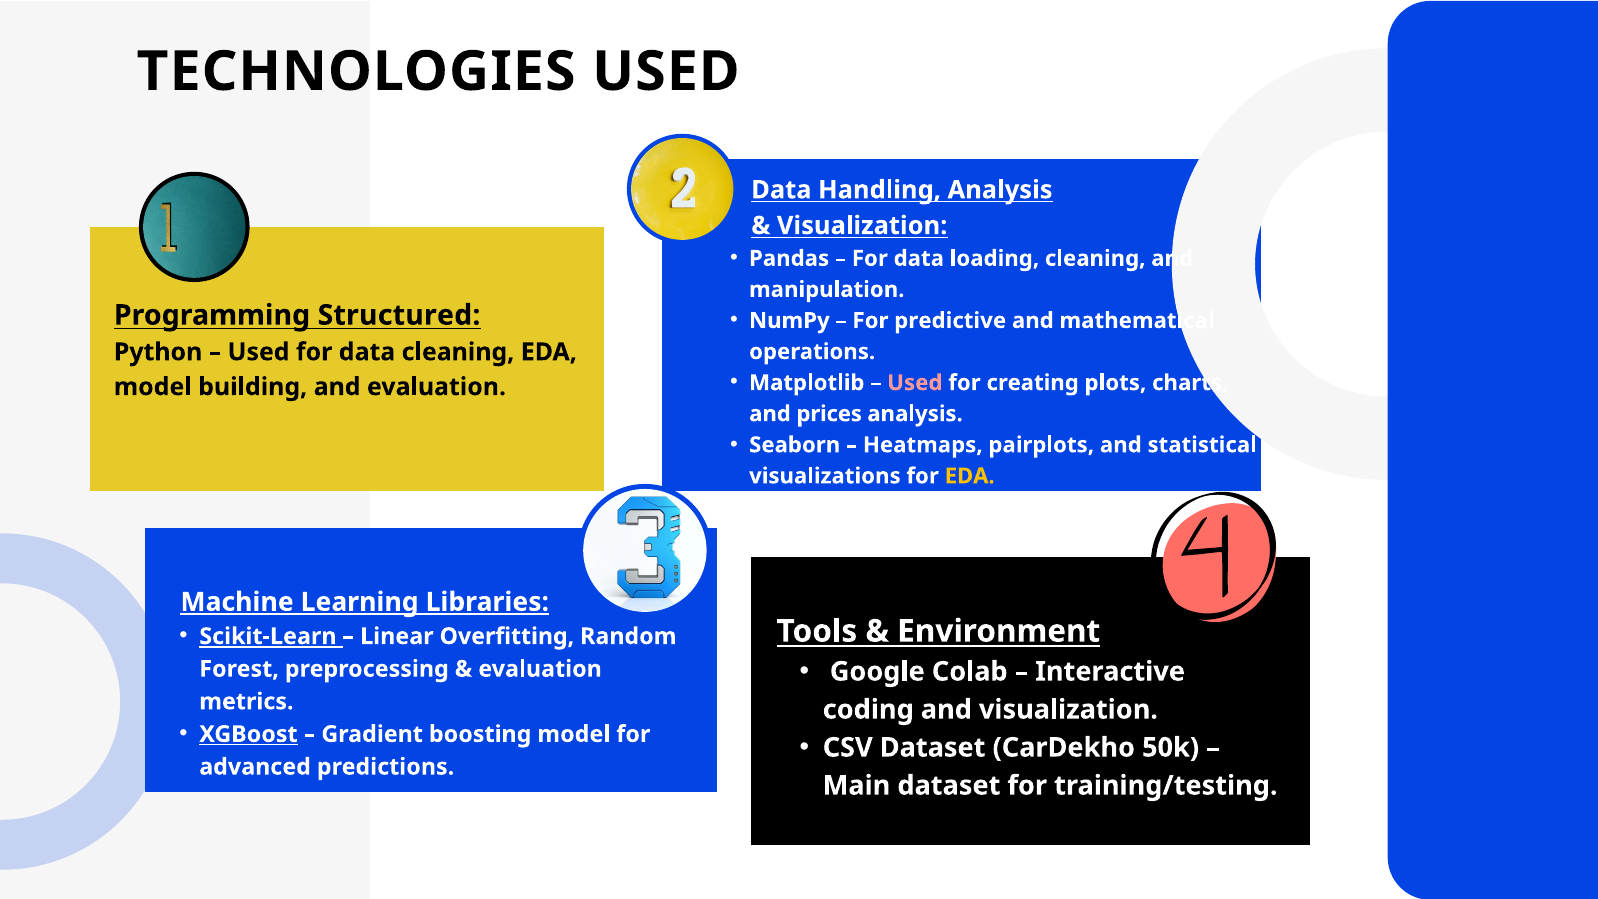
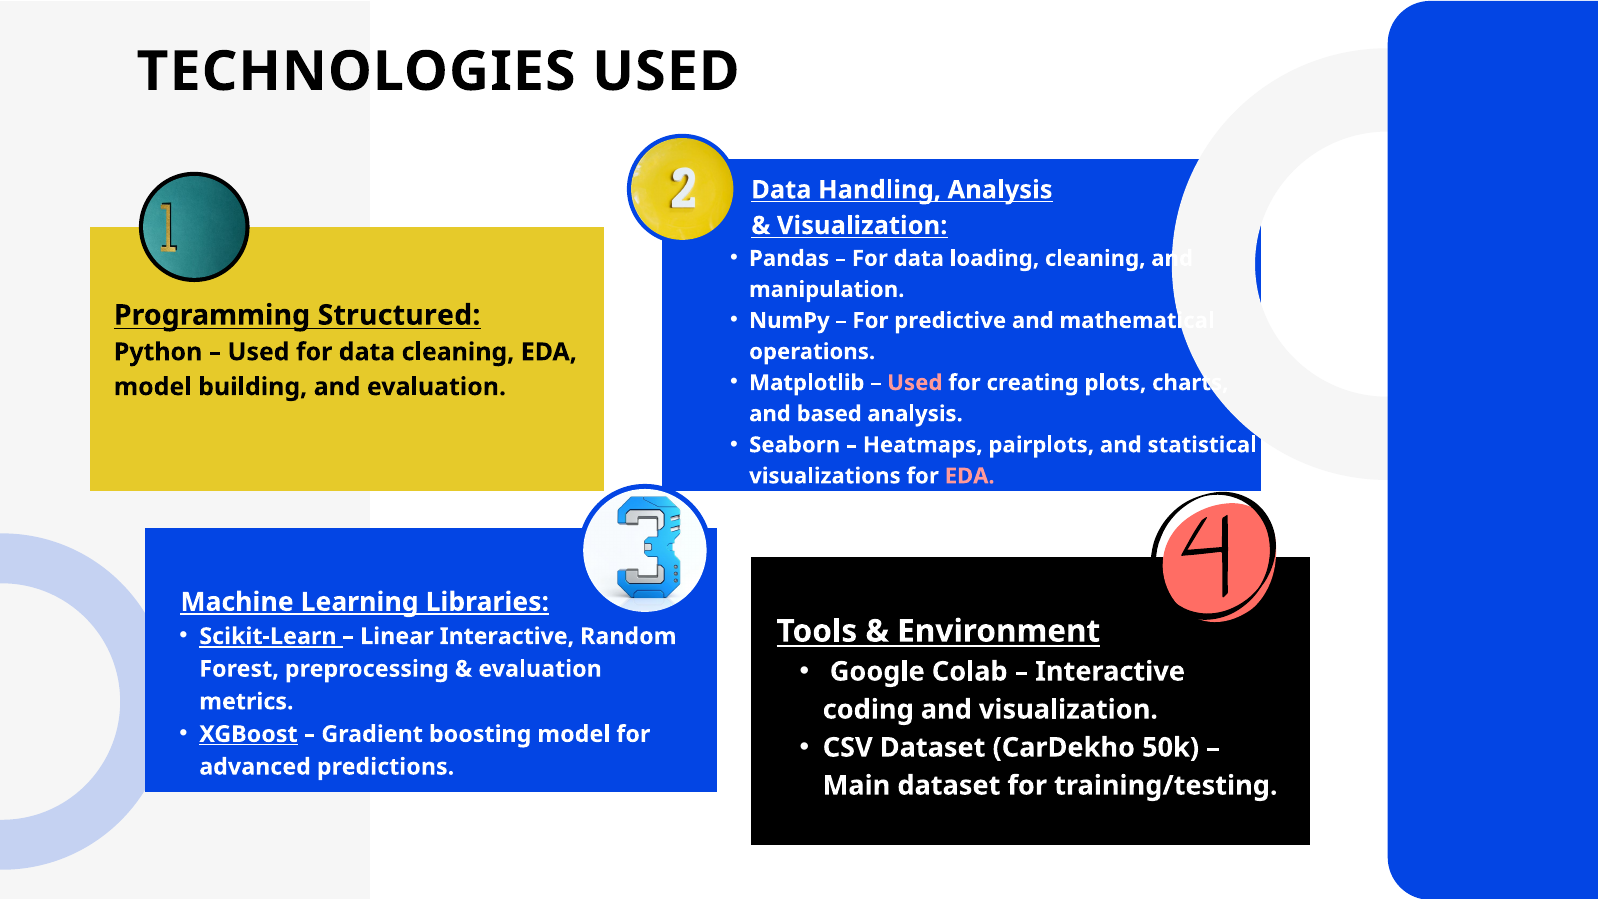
prices: prices -> based
EDA at (970, 476) colour: yellow -> pink
Linear Overfitting: Overfitting -> Interactive
